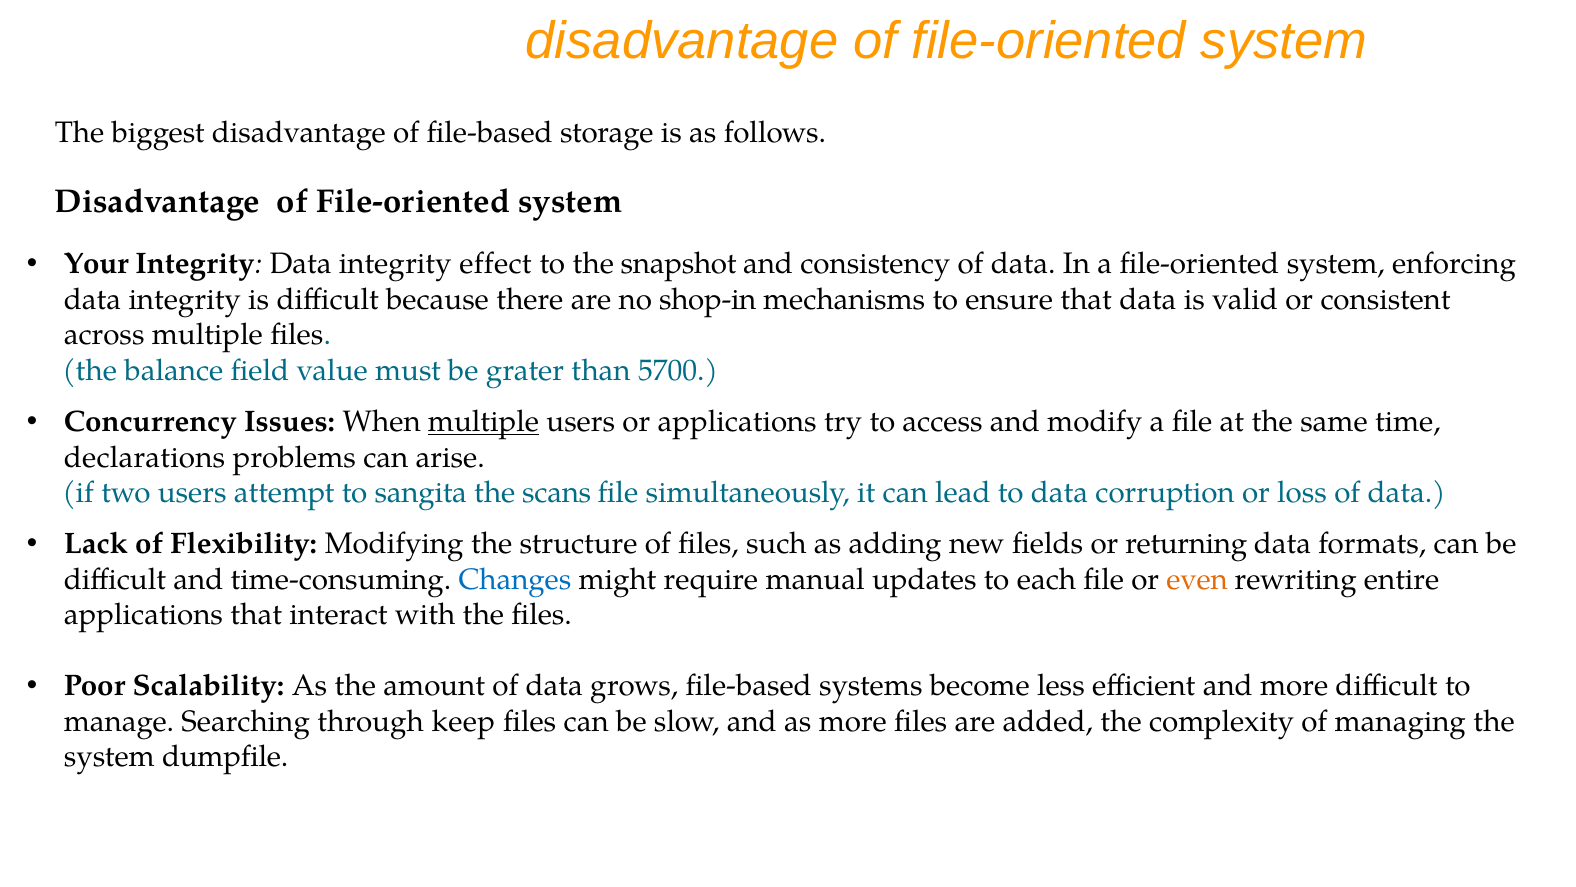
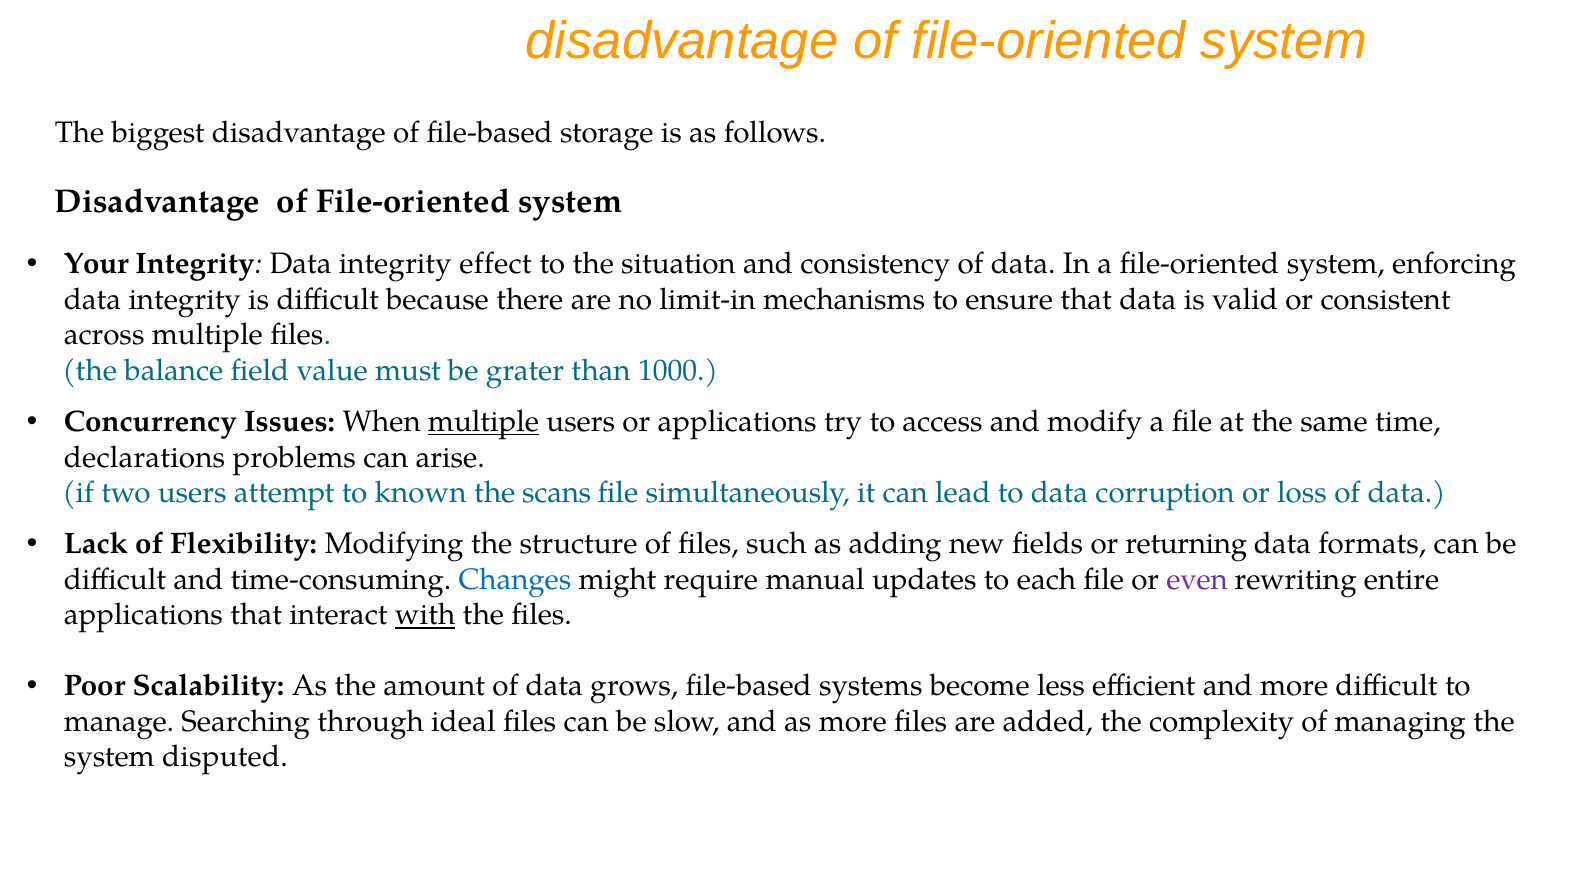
snapshot: snapshot -> situation
shop-in: shop-in -> limit-in
5700: 5700 -> 1000
sangita: sangita -> known
even colour: orange -> purple
with underline: none -> present
keep: keep -> ideal
dumpfile: dumpfile -> disputed
